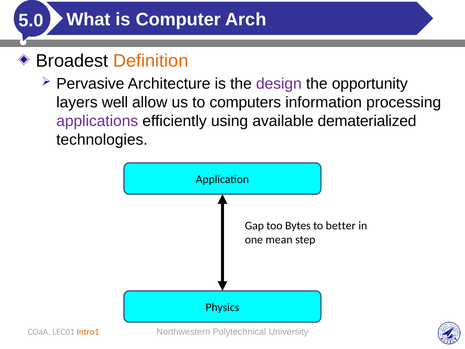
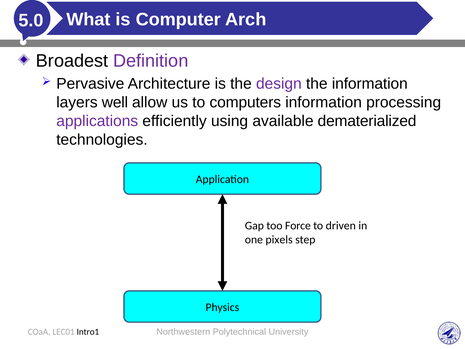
Definition colour: orange -> purple
the opportunity: opportunity -> information
Bytes: Bytes -> Force
better: better -> driven
mean: mean -> pixels
Intro1 colour: orange -> black
